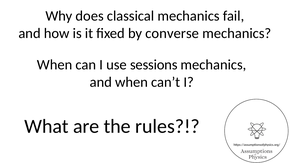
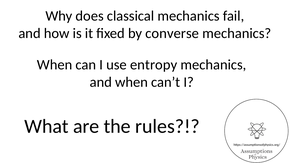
sessions: sessions -> entropy
